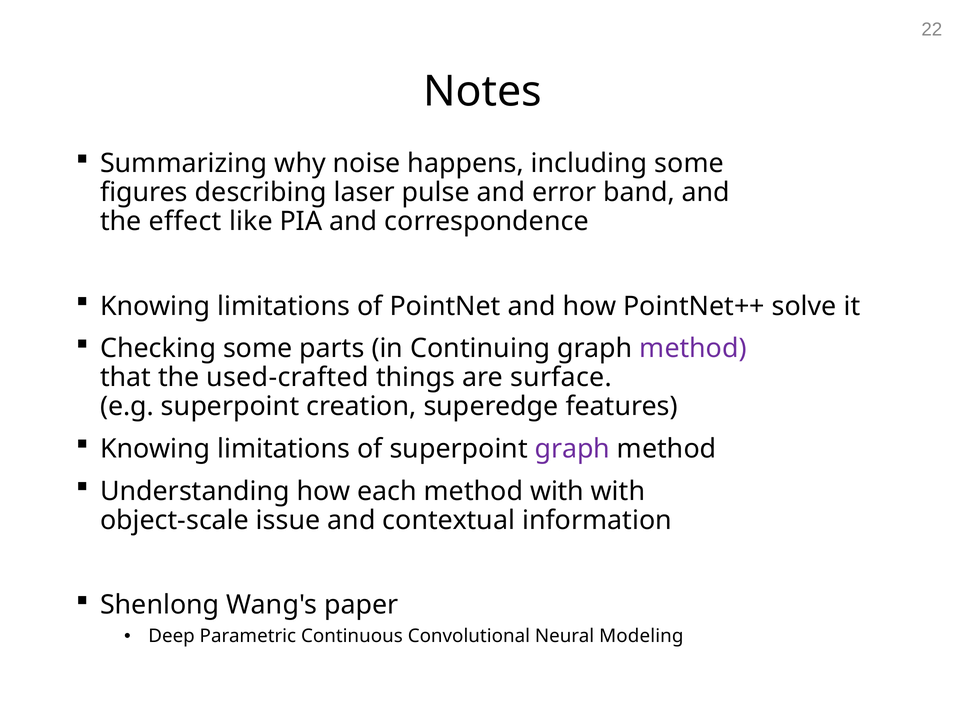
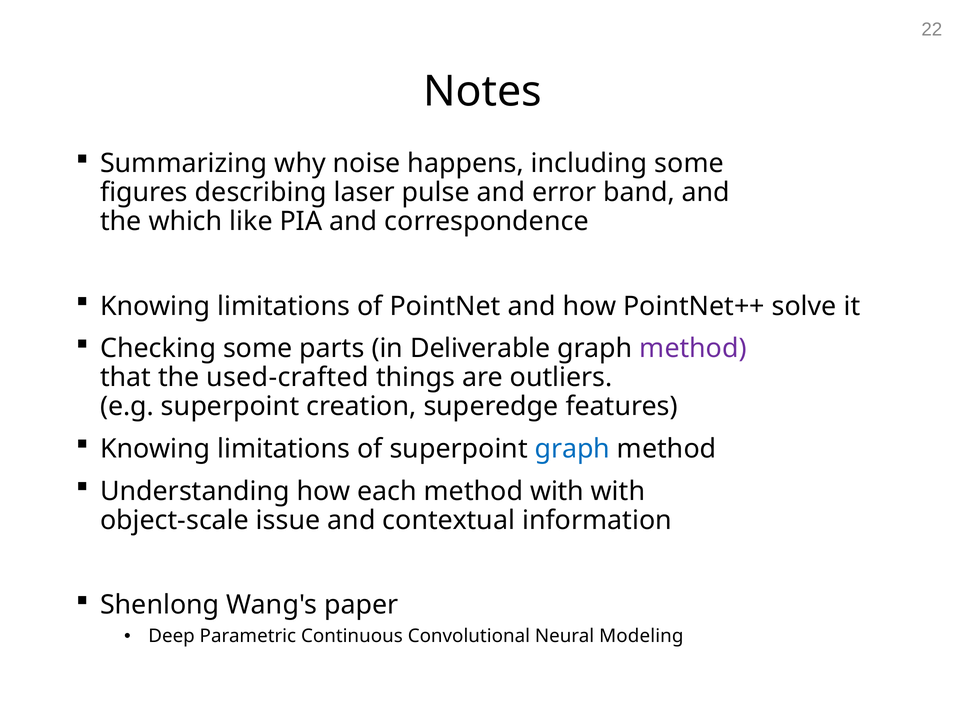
effect: effect -> which
Continuing: Continuing -> Deliverable
surface: surface -> outliers
graph at (572, 449) colour: purple -> blue
